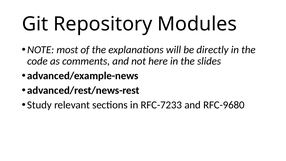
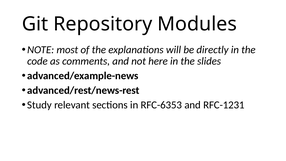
RFC-7233: RFC-7233 -> RFC-6353
RFC-9680: RFC-9680 -> RFC-1231
